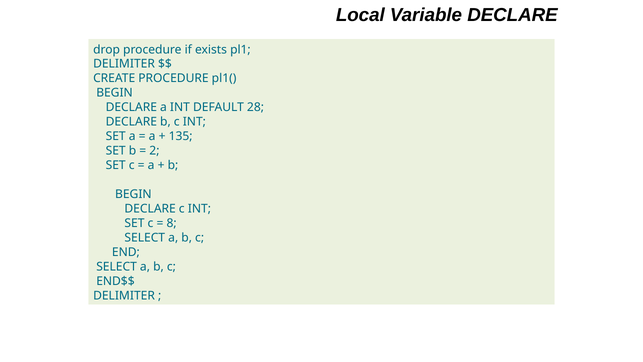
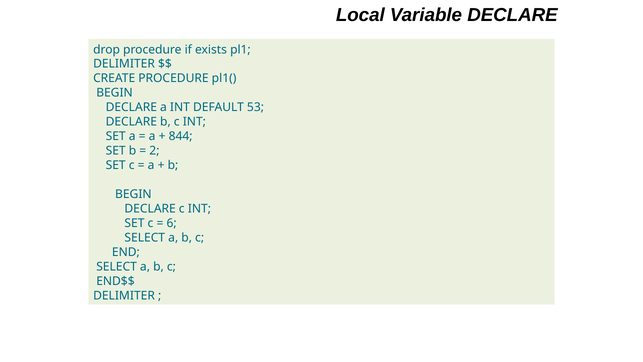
28: 28 -> 53
135: 135 -> 844
8: 8 -> 6
